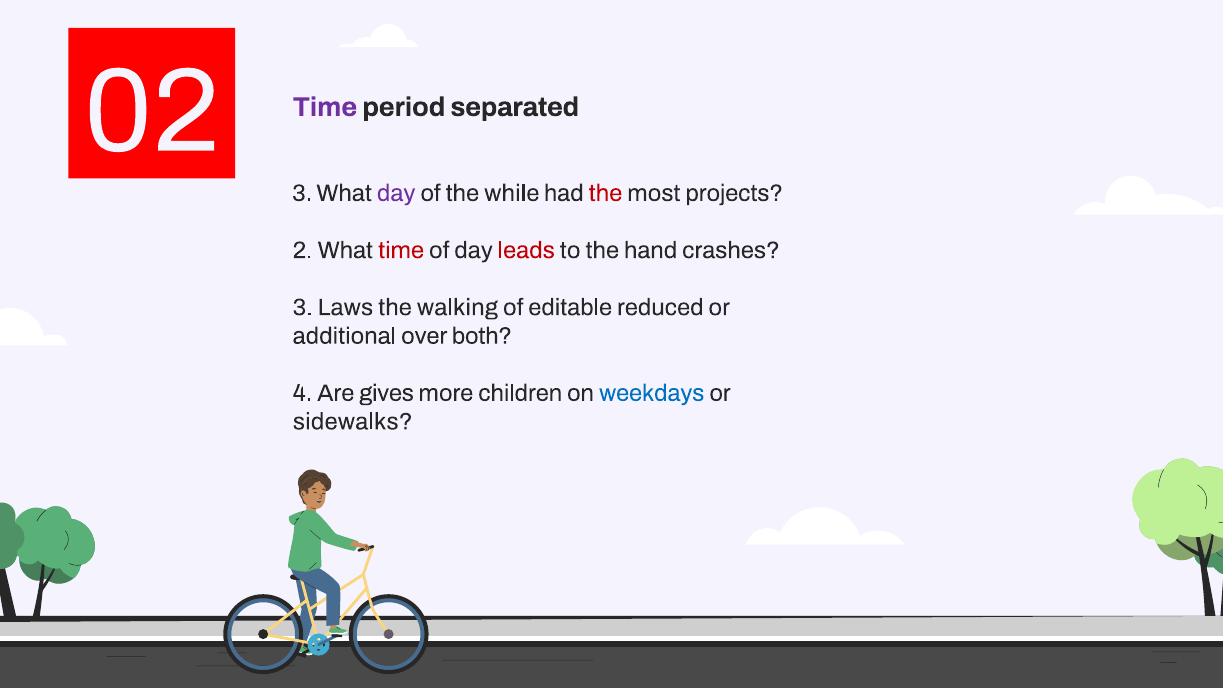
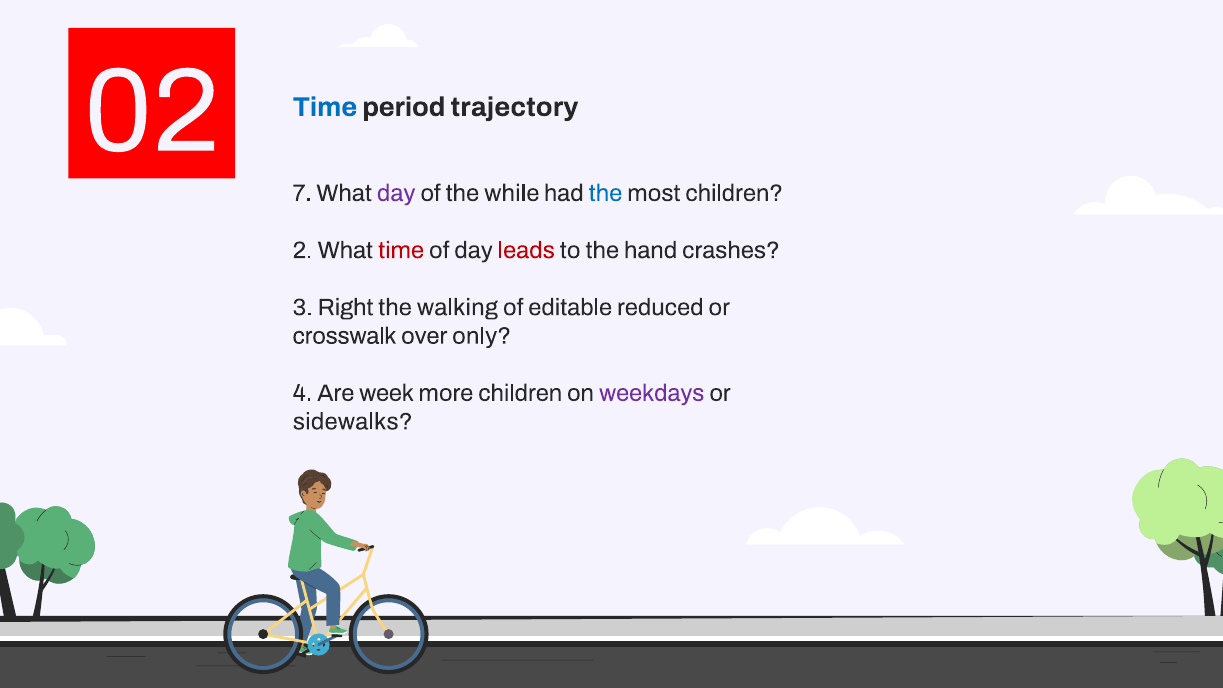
02 3: 3 -> 7
the at (605, 193) colour: red -> blue
most projects: projects -> children
Time at (325, 107) colour: purple -> blue
separated: separated -> trajectory
Laws: Laws -> Right
additional: additional -> crosswalk
both: both -> only
gives: gives -> week
weekdays colour: blue -> purple
